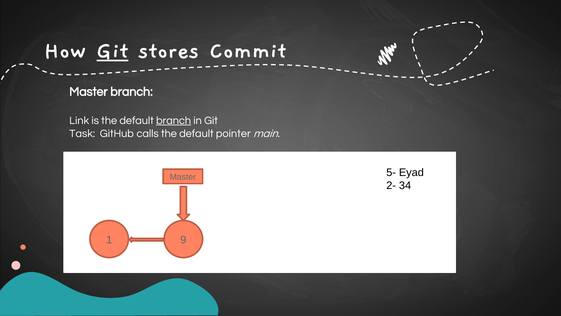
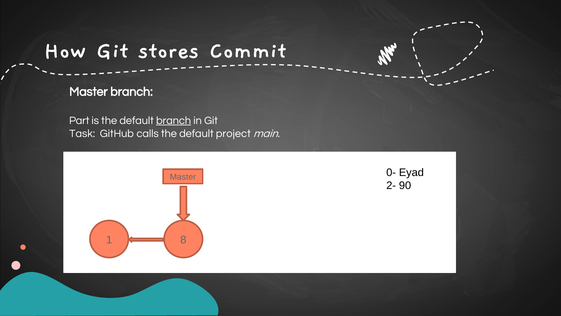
Git at (113, 50) underline: present -> none
Link: Link -> Part
pointer: pointer -> project
5-: 5- -> 0-
34: 34 -> 90
9: 9 -> 8
